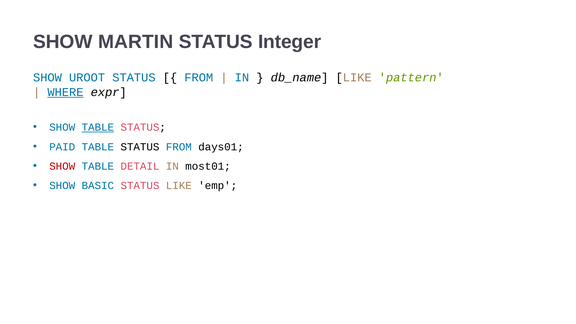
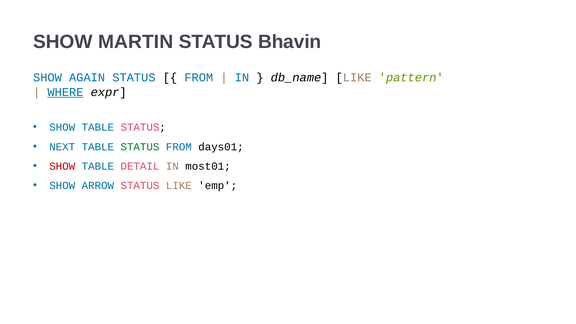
Integer: Integer -> Bhavin
UROOT: UROOT -> AGAIN
TABLE at (98, 127) underline: present -> none
PAID: PAID -> NEXT
STATUS at (140, 147) colour: black -> green
BASIC: BASIC -> ARROW
